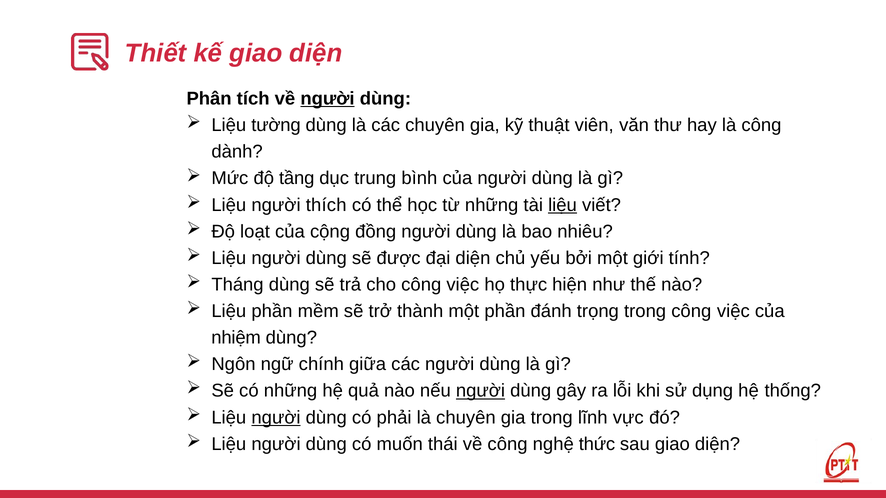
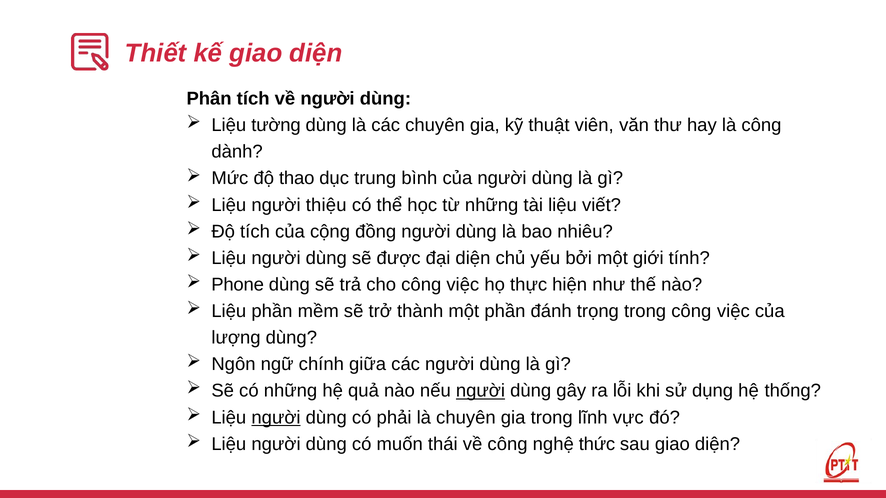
người at (328, 99) underline: present -> none
tầng: tầng -> thao
thích: thích -> thiệu
liệu at (563, 205) underline: present -> none
Độ loạt: loạt -> tích
Tháng: Tháng -> Phone
nhiệm: nhiệm -> lượng
